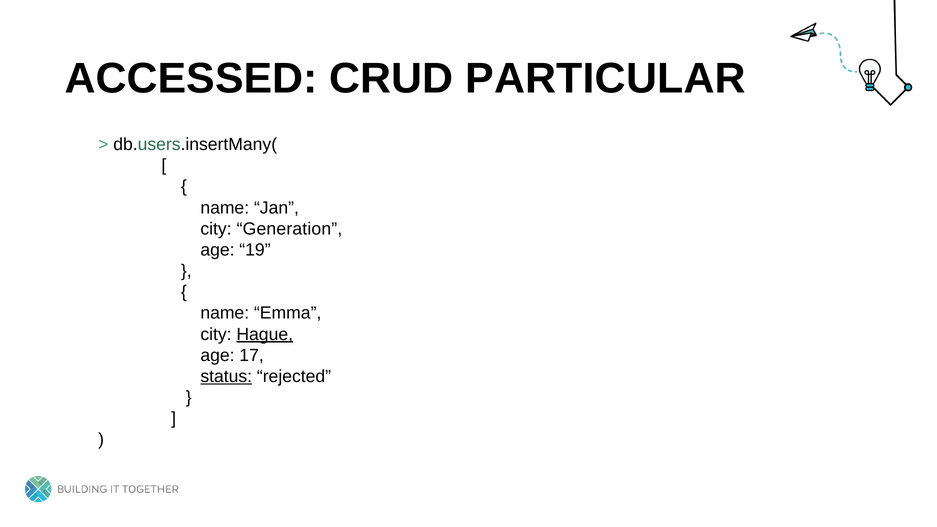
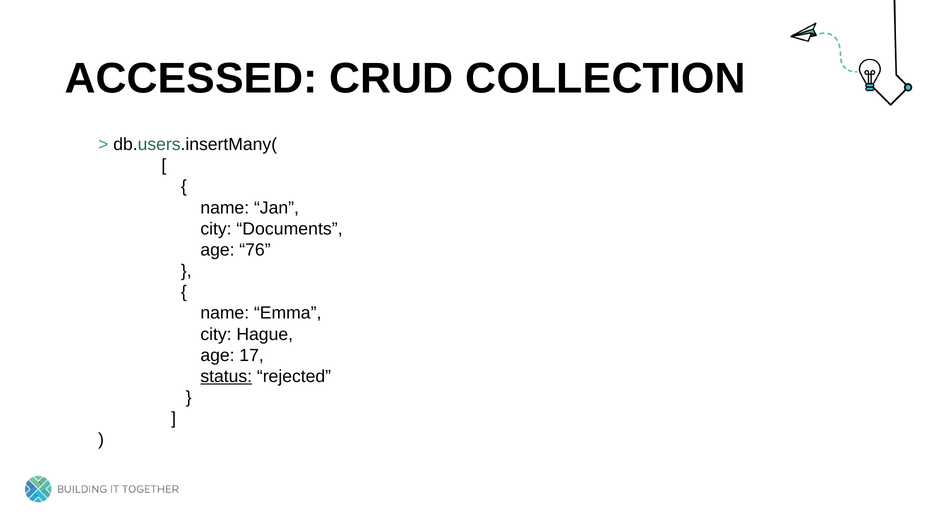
PARTICULAR: PARTICULAR -> COLLECTION
Generation: Generation -> Documents
19: 19 -> 76
Hague underline: present -> none
